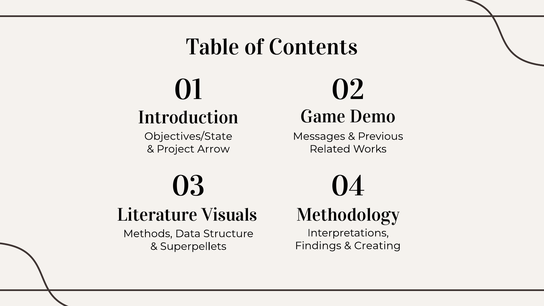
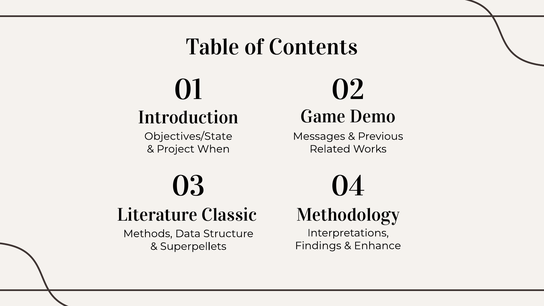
Arrow: Arrow -> When
Visuals: Visuals -> Classic
Creating: Creating -> Enhance
